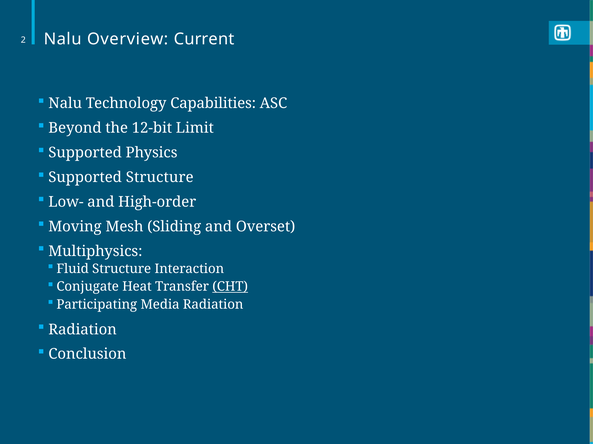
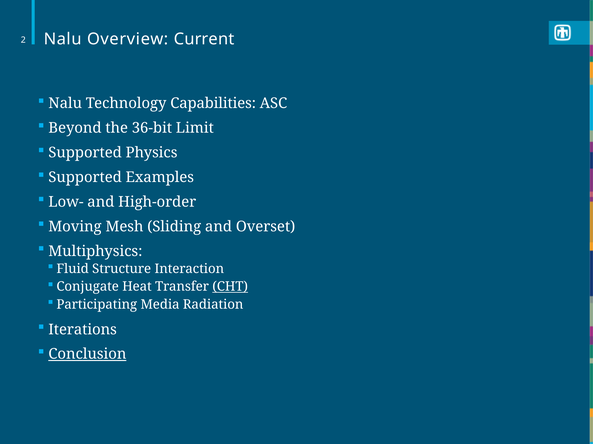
12-bit: 12-bit -> 36-bit
Supported Structure: Structure -> Examples
Radiation at (83, 330): Radiation -> Iterations
Conclusion underline: none -> present
